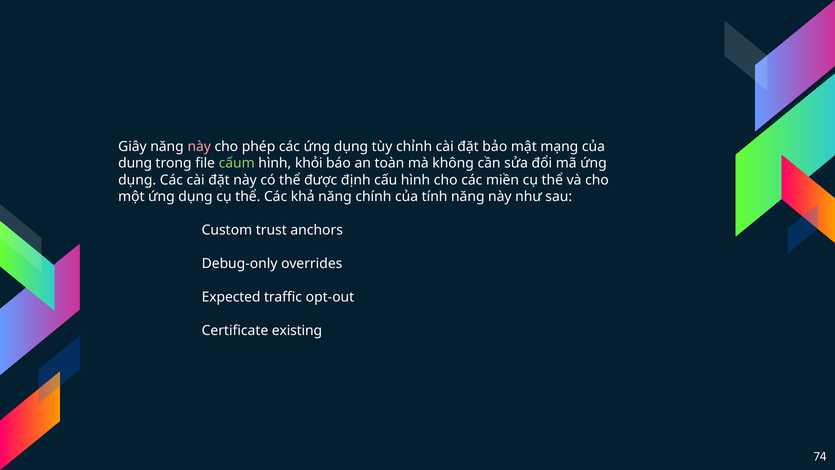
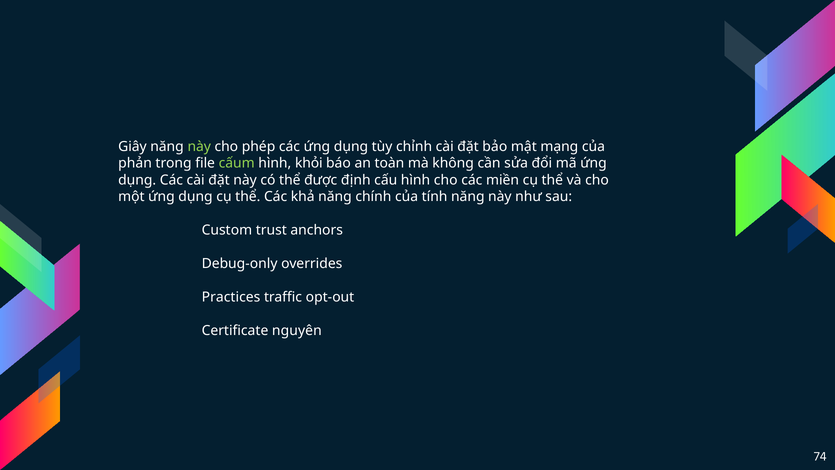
này at (199, 147) colour: pink -> light green
dung: dung -> phản
Expected: Expected -> Practices
existing: existing -> nguyên
